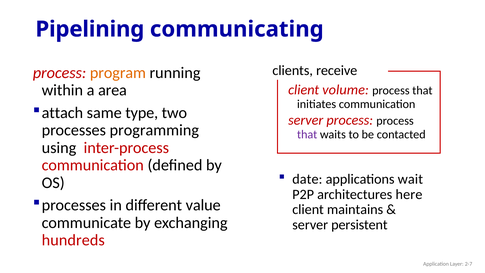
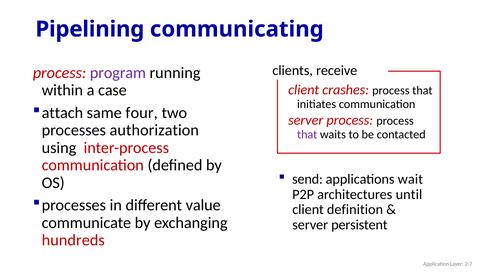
program colour: orange -> purple
area: area -> case
volume: volume -> crashes
type: type -> four
programming: programming -> authorization
date: date -> send
here: here -> until
maintains: maintains -> definition
